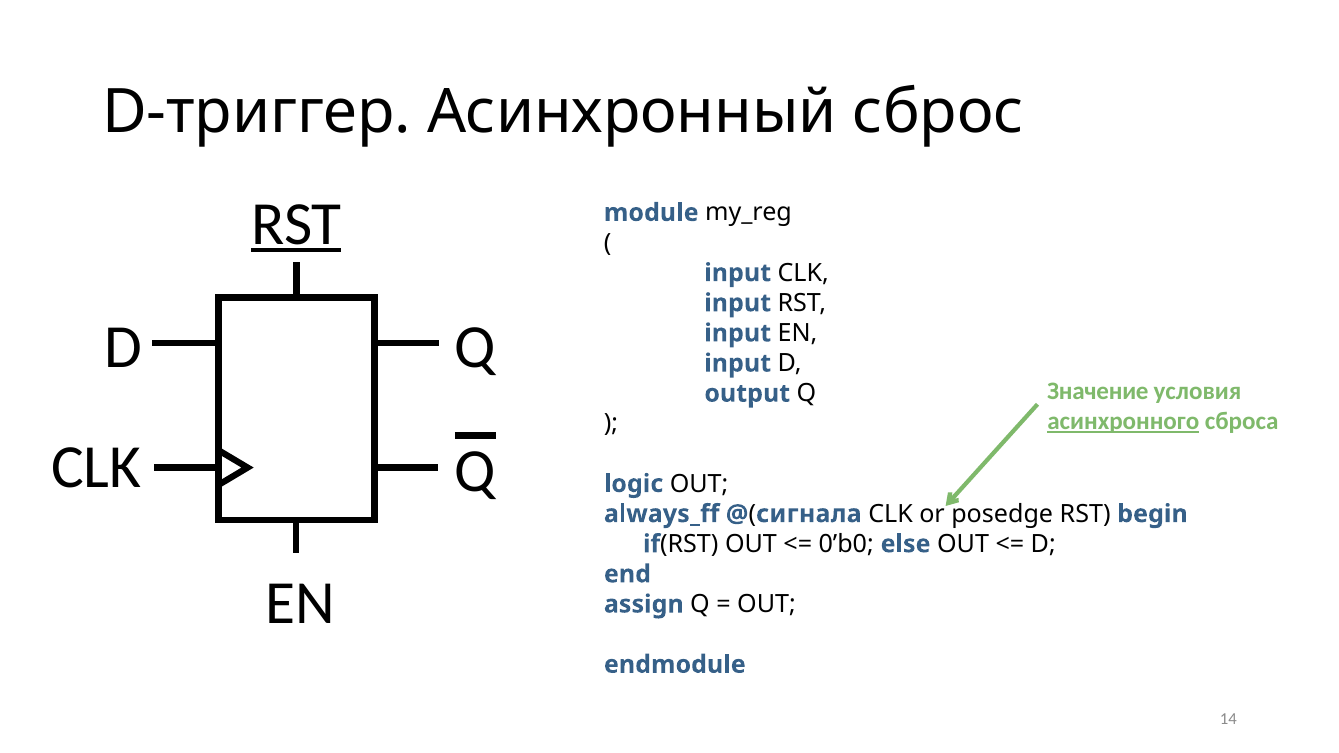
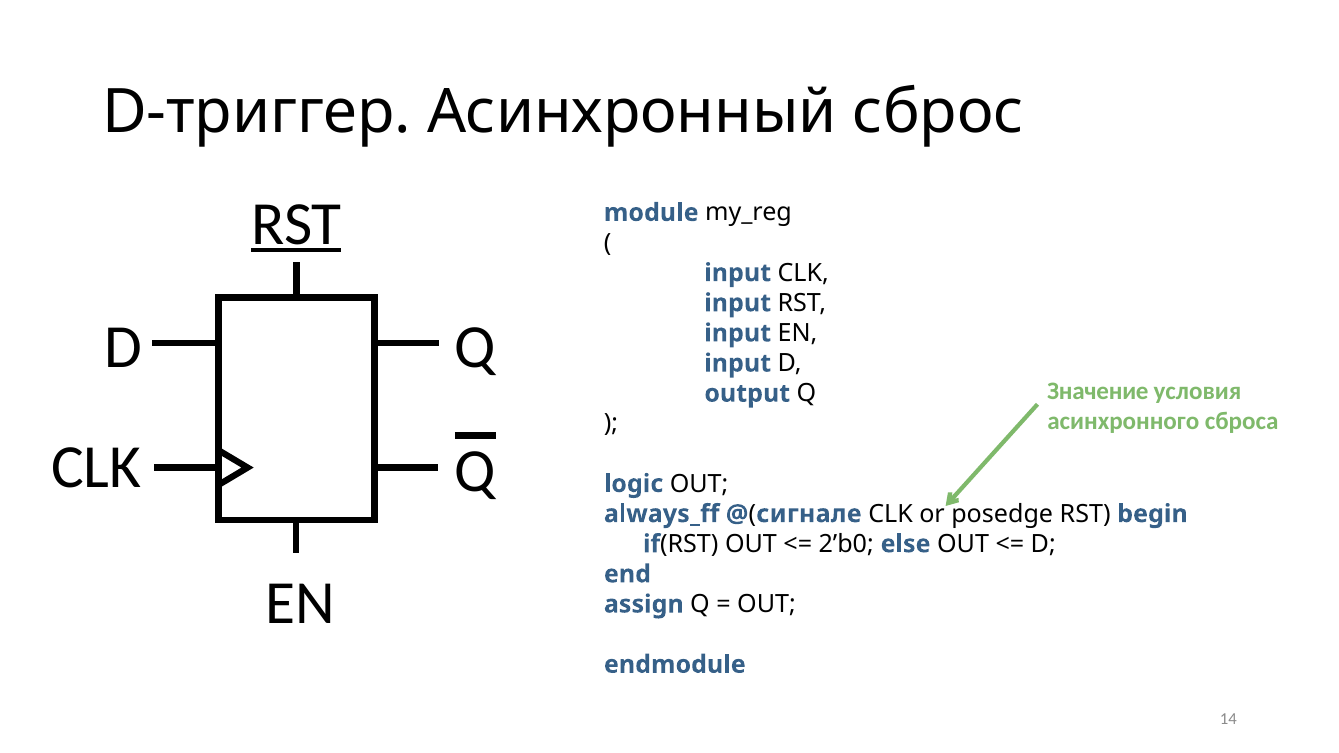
асинхронного underline: present -> none
сигнала: сигнала -> сигнале
0’b0: 0’b0 -> 2’b0
